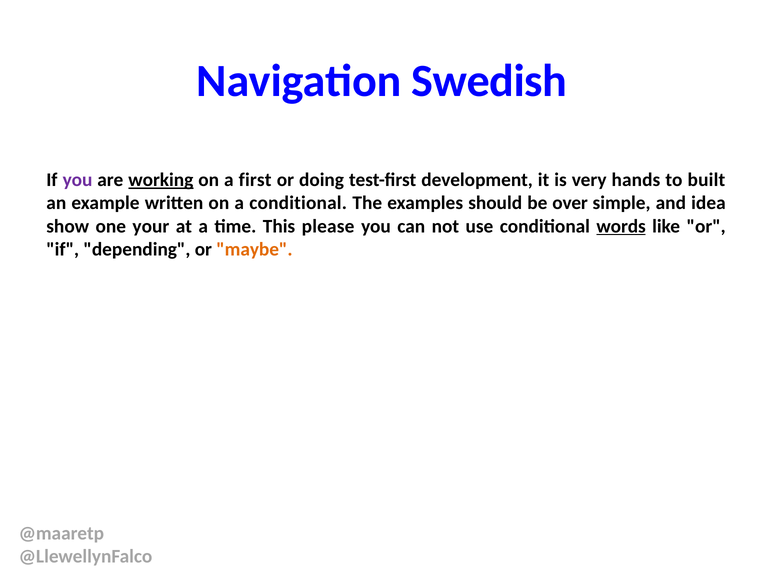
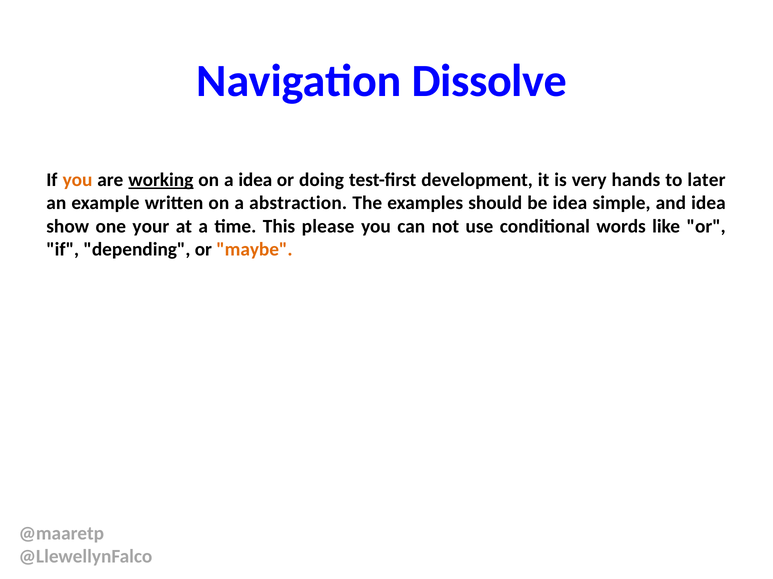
Swedish: Swedish -> Dissolve
you at (78, 180) colour: purple -> orange
a first: first -> idea
built: built -> later
a conditional: conditional -> abstraction
be over: over -> idea
words underline: present -> none
